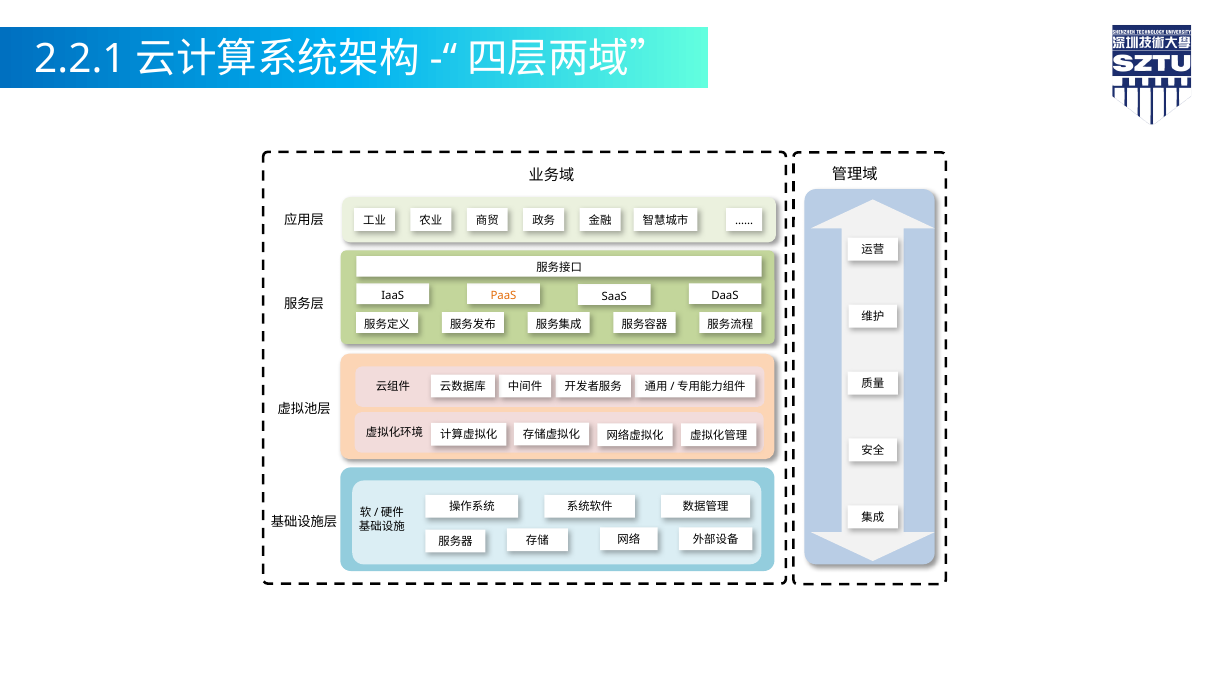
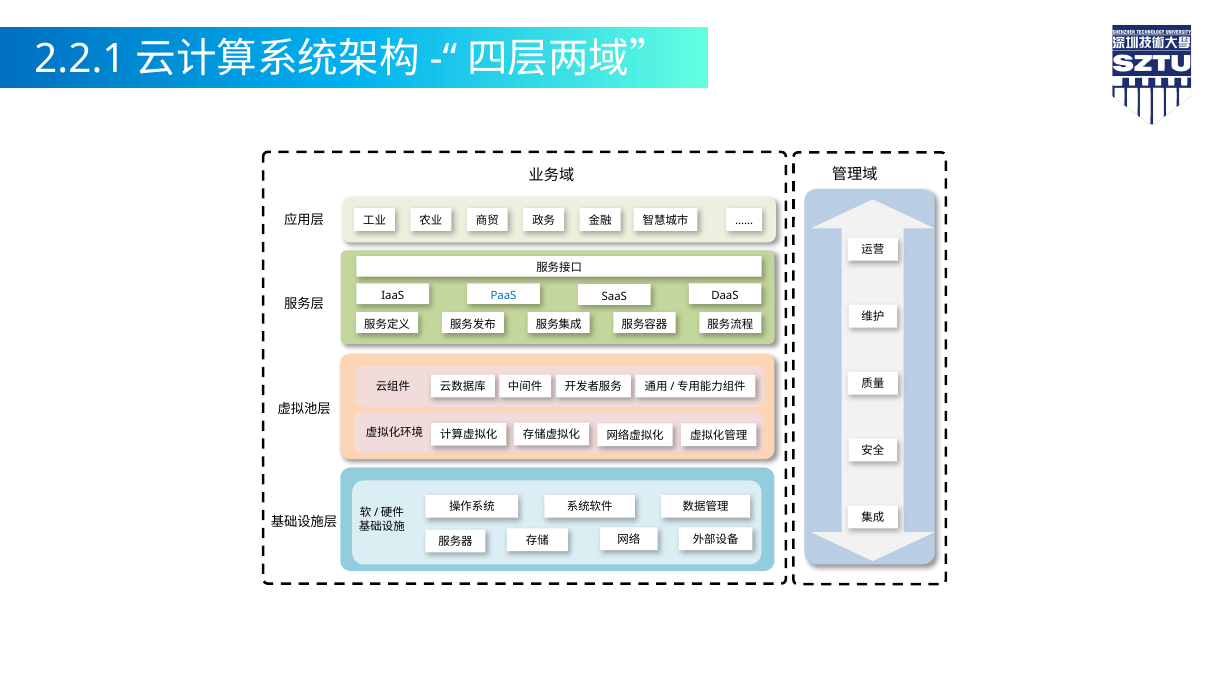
PaaS colour: orange -> blue
